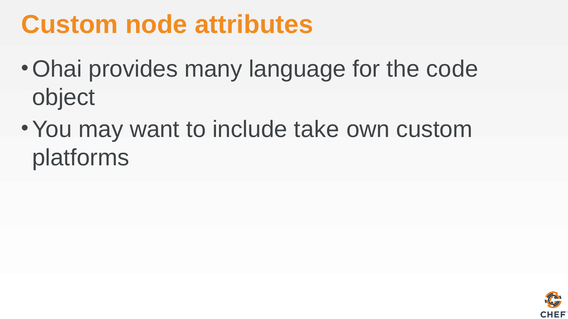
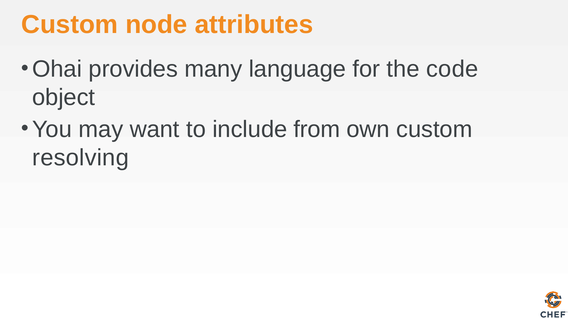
take: take -> from
platforms: platforms -> resolving
